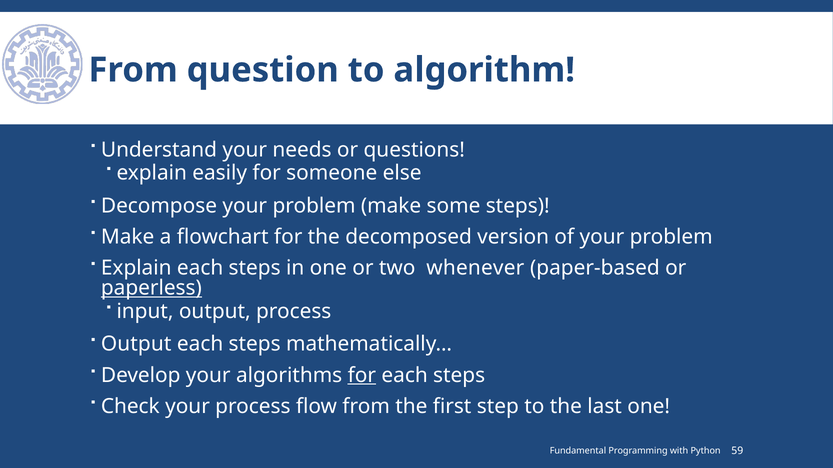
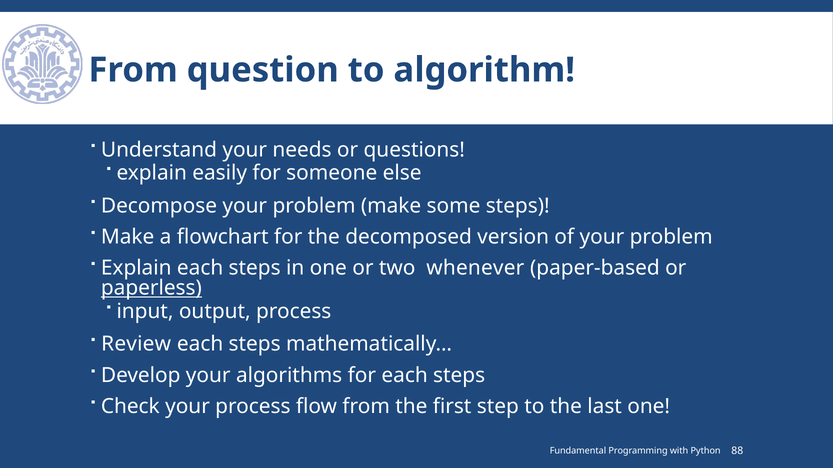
Output at (136, 344): Output -> Review
for at (362, 376) underline: present -> none
59: 59 -> 88
